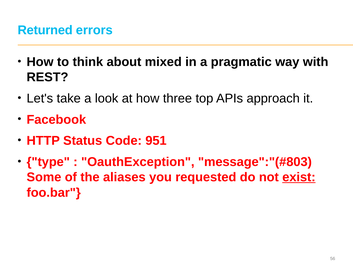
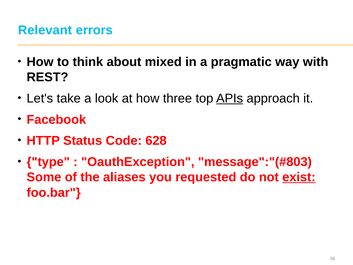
Returned: Returned -> Relevant
APIs underline: none -> present
951: 951 -> 628
